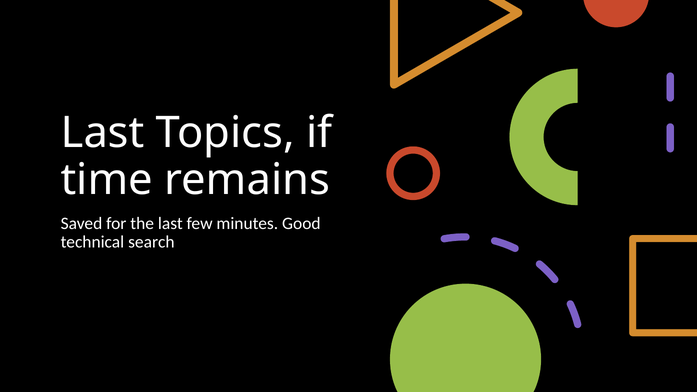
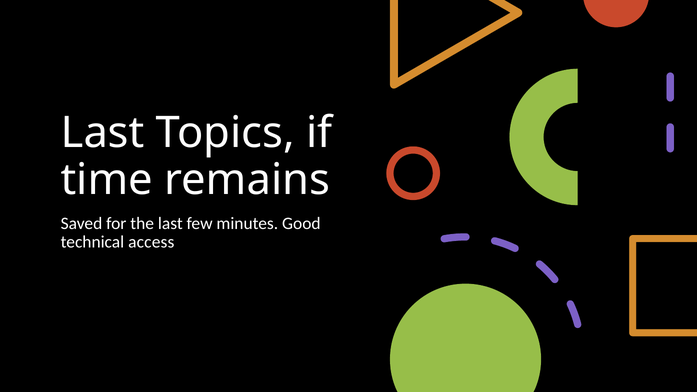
search: search -> access
